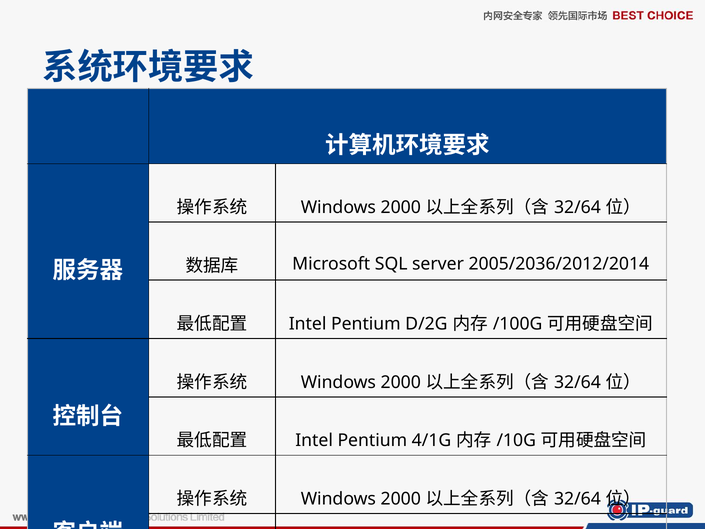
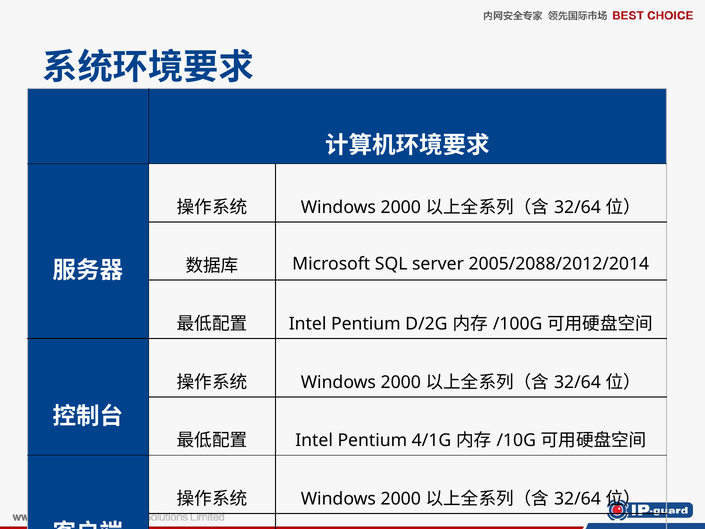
2005/2036/2012/2014: 2005/2036/2012/2014 -> 2005/2088/2012/2014
